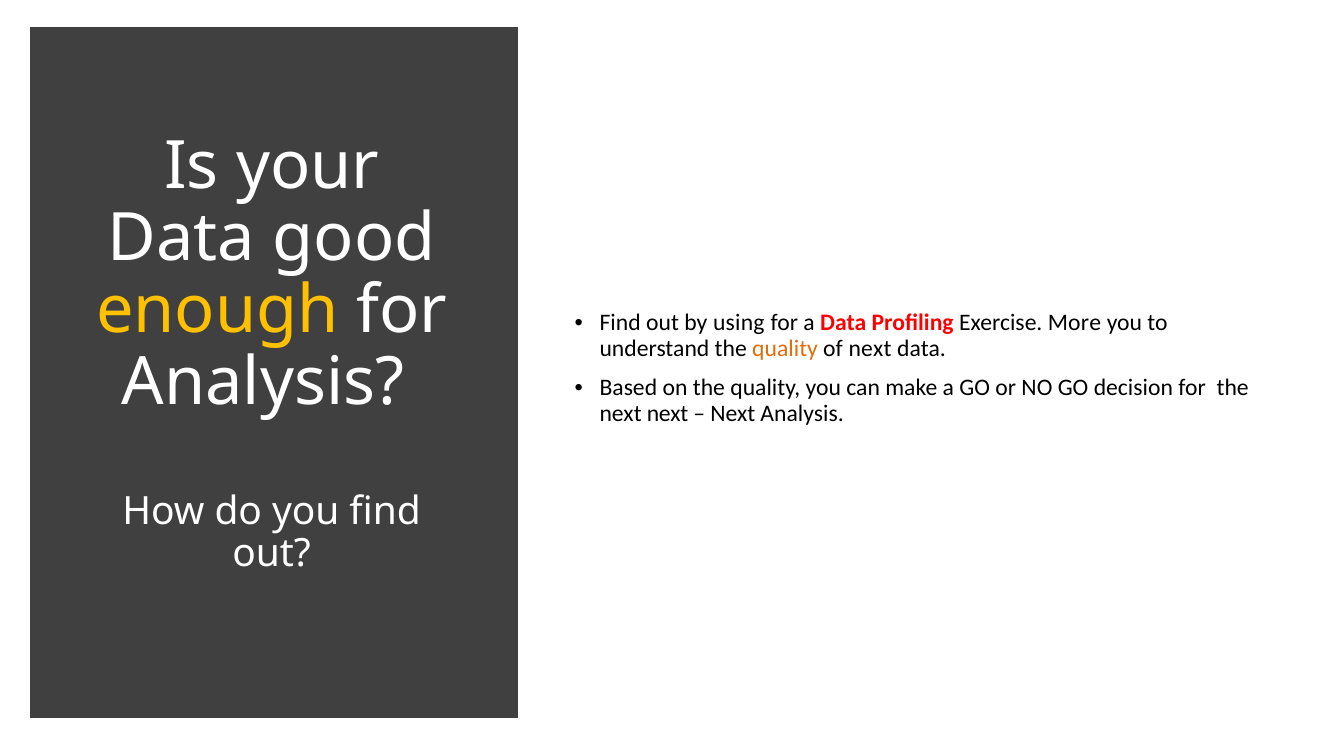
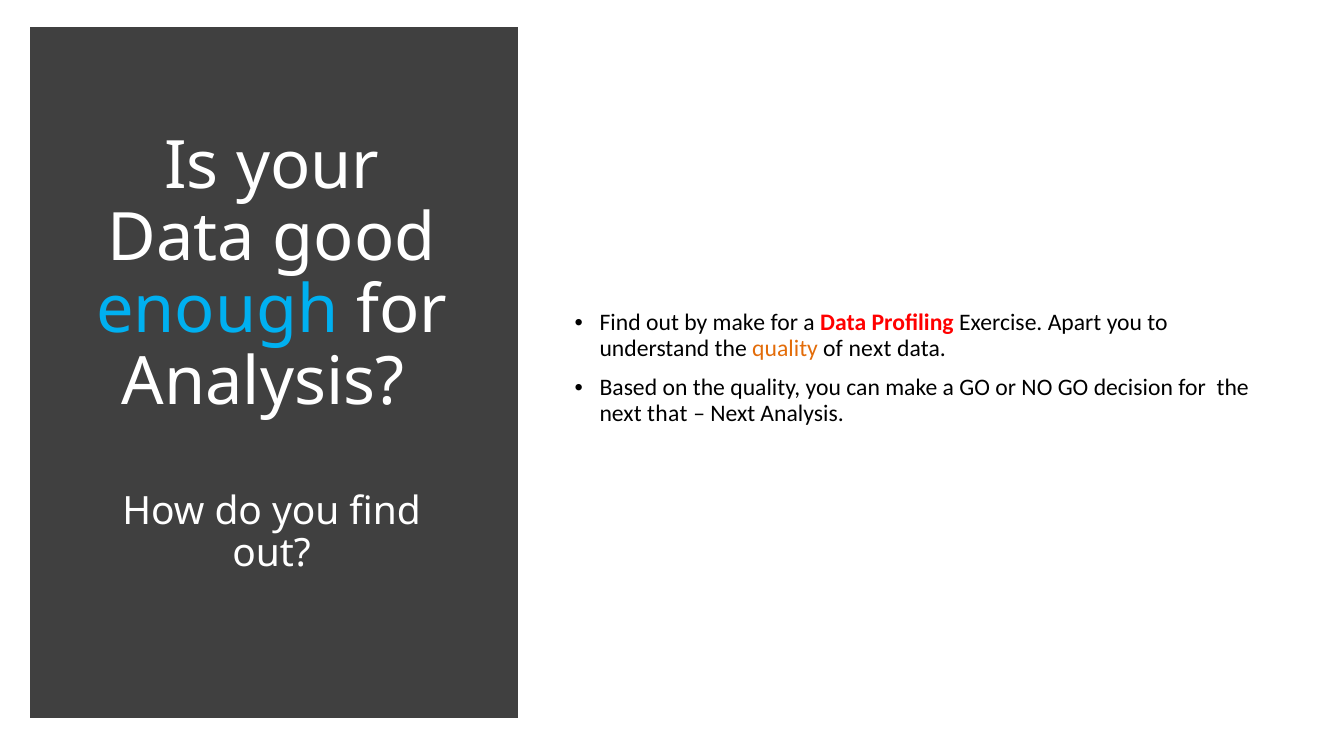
enough colour: yellow -> light blue
by using: using -> make
More: More -> Apart
next next: next -> that
